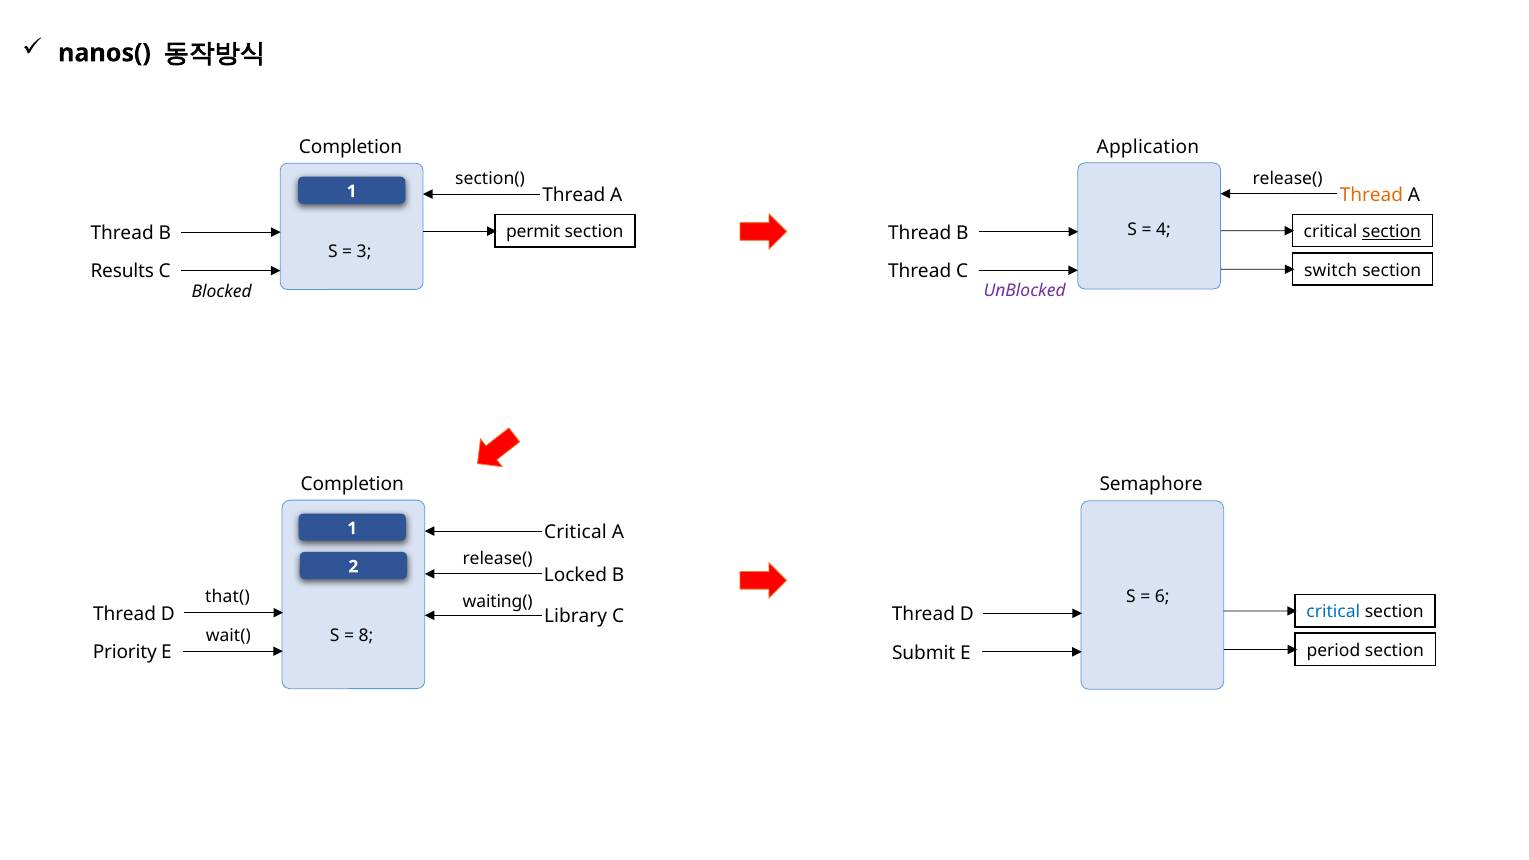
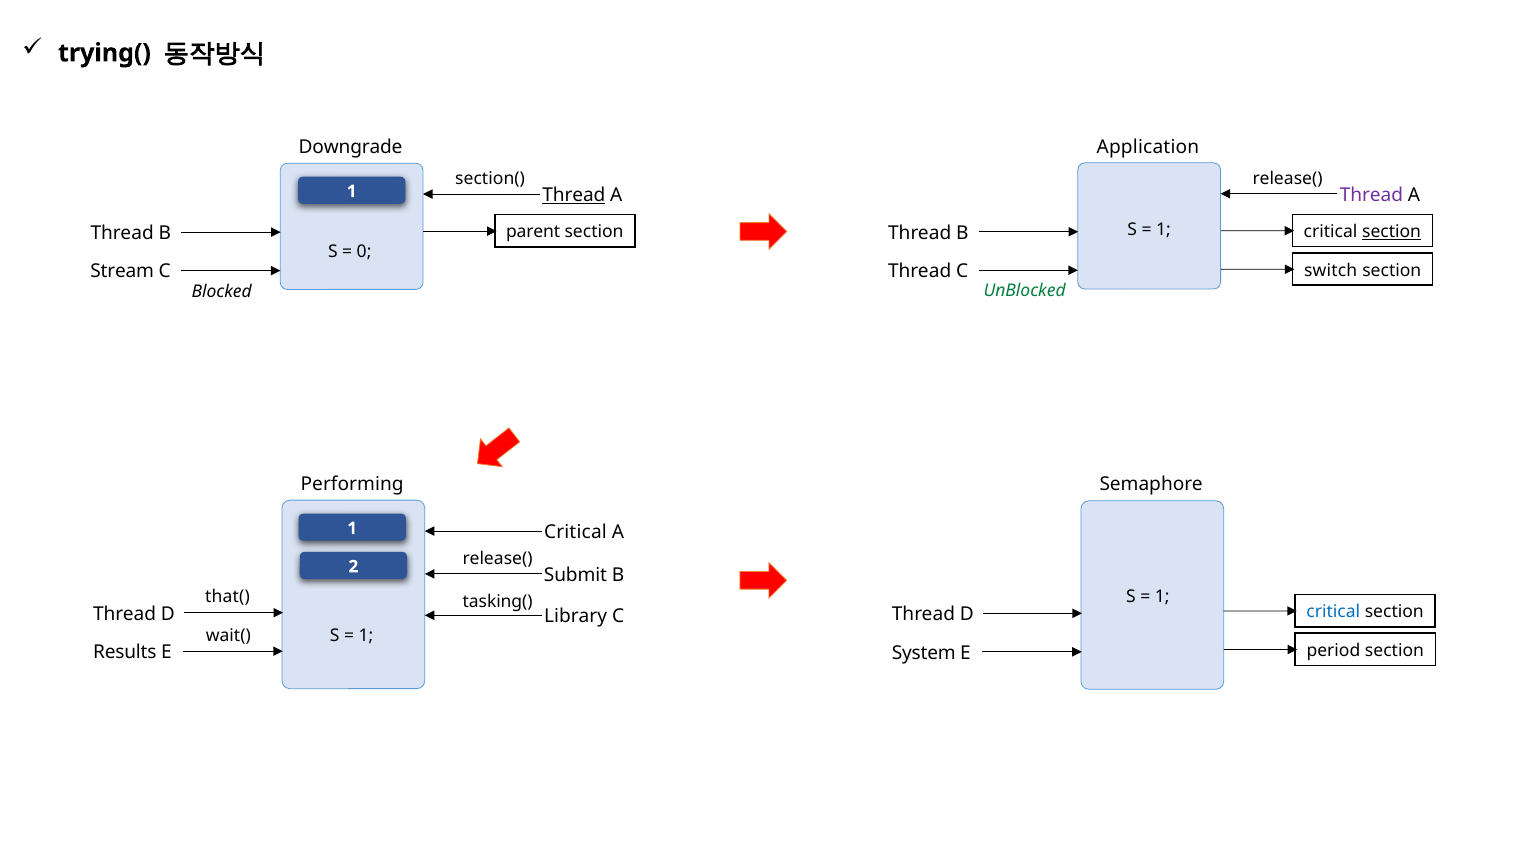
nanos(: nanos( -> trying(
Completion at (350, 147): Completion -> Downgrade
Thread at (1371, 195) colour: orange -> purple
Thread at (574, 195) underline: none -> present
4 at (1163, 230): 4 -> 1
permit: permit -> parent
3: 3 -> 0
Results: Results -> Stream
UnBlocked colour: purple -> green
Completion at (352, 484): Completion -> Performing
Locked: Locked -> Submit
6 at (1162, 596): 6 -> 1
waiting(: waiting( -> tasking(
8 at (366, 636): 8 -> 1
Priority: Priority -> Results
Submit: Submit -> System
